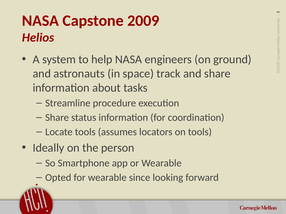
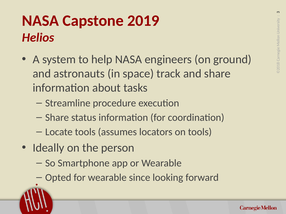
2009: 2009 -> 2019
